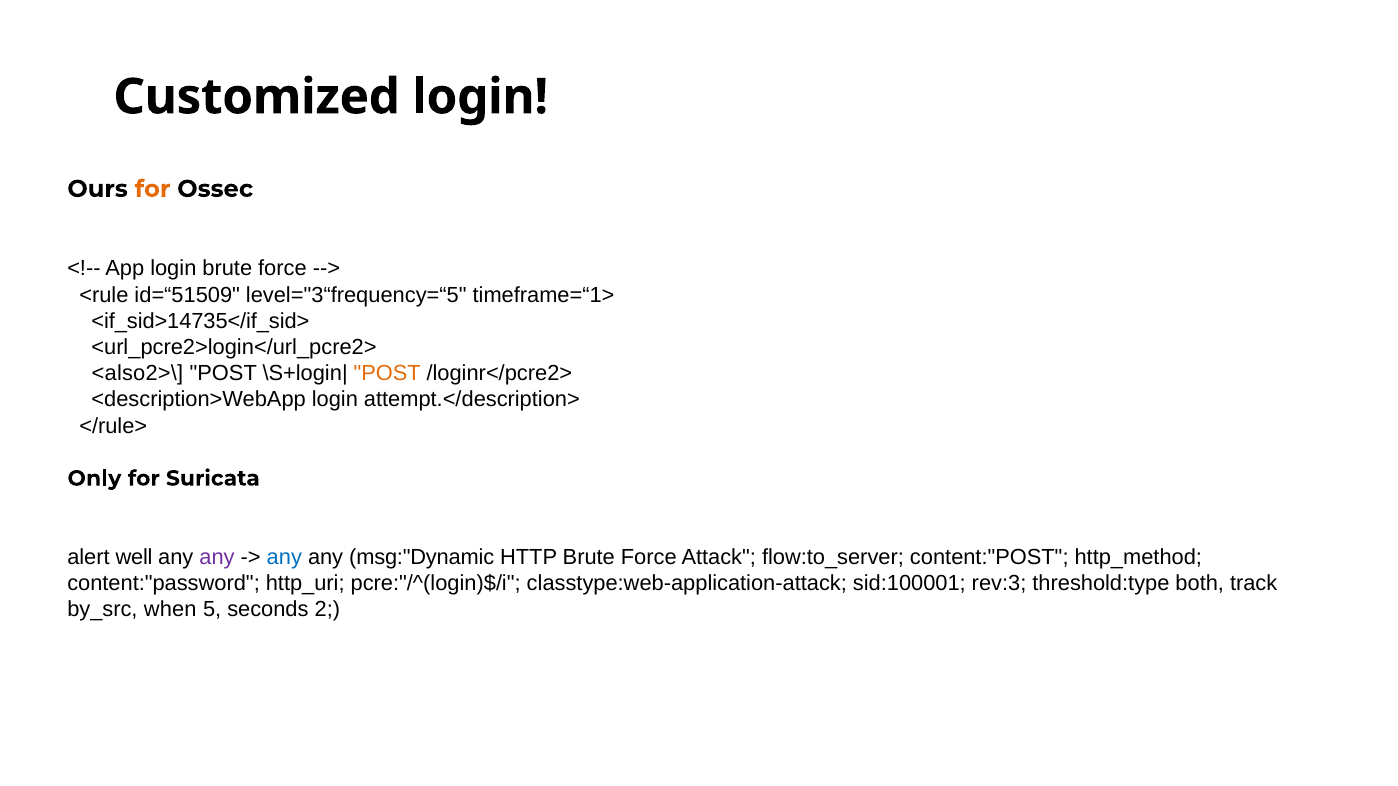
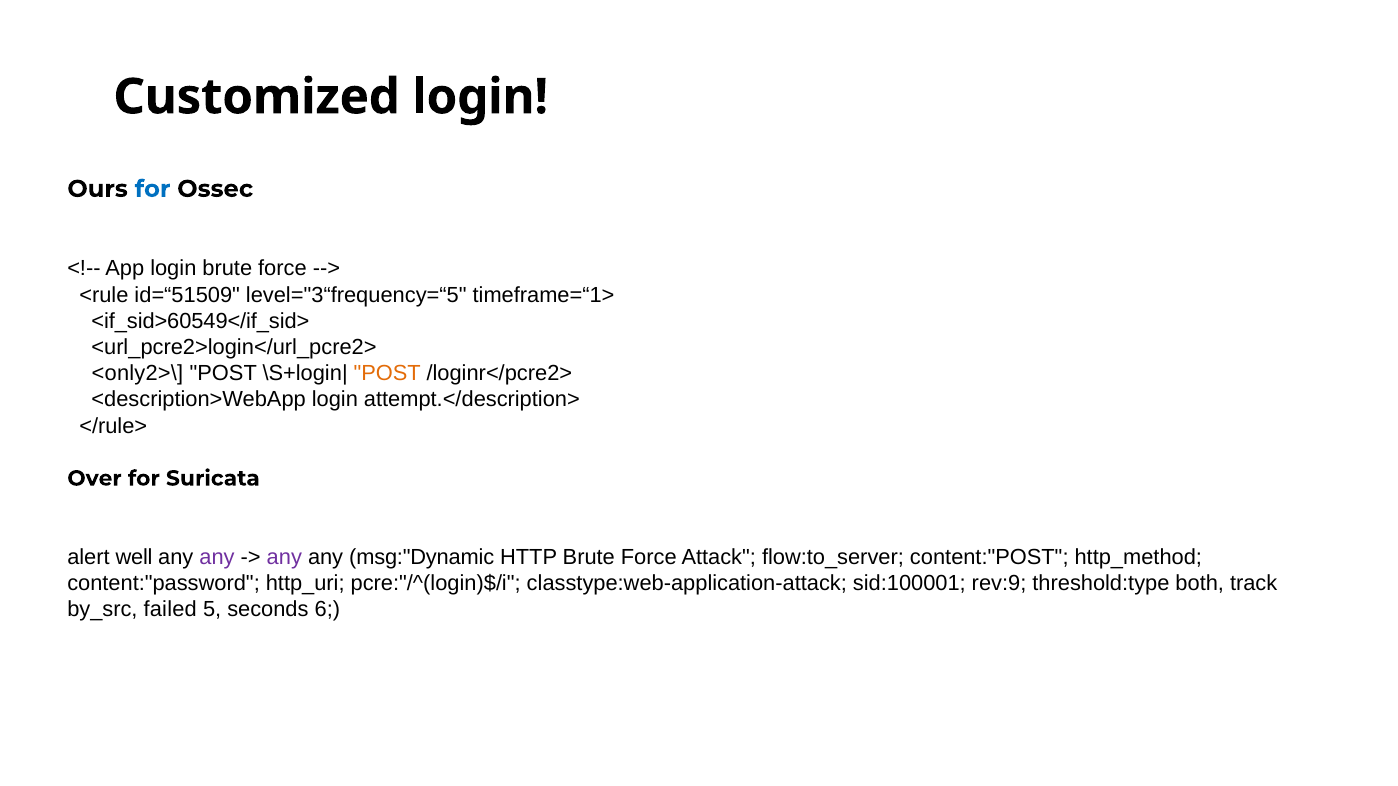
for at (153, 189) colour: orange -> blue
<if_sid>14735</if_sid>: <if_sid>14735</if_sid> -> <if_sid>60549</if_sid>
<also2>\: <also2>\ -> <only2>\
Only: Only -> Over
any at (284, 557) colour: blue -> purple
rev:3: rev:3 -> rev:9
when: when -> failed
2: 2 -> 6
